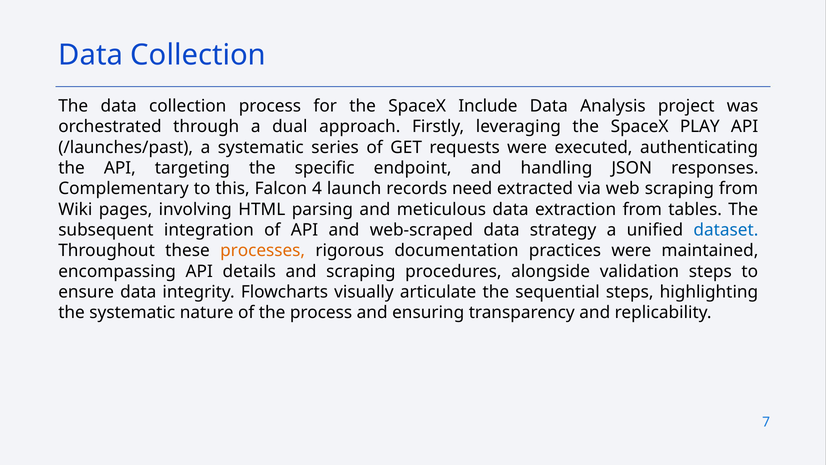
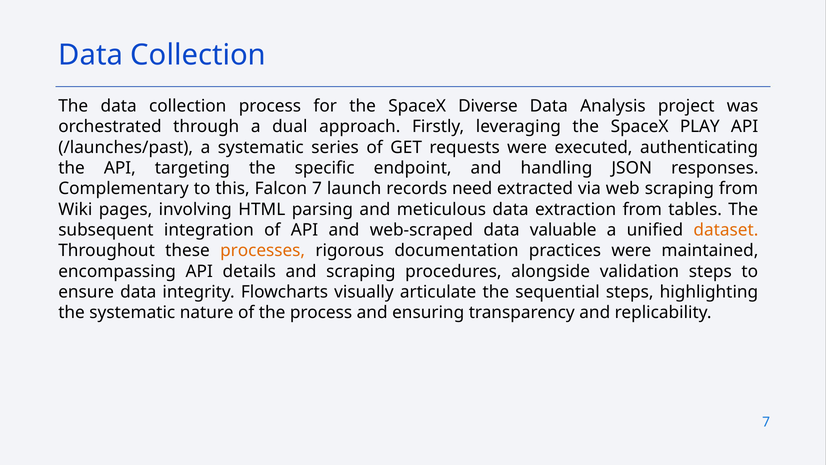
Include: Include -> Diverse
Falcon 4: 4 -> 7
strategy: strategy -> valuable
dataset colour: blue -> orange
